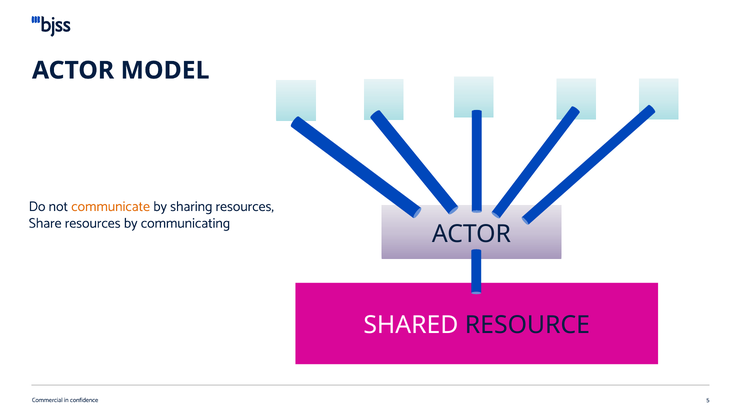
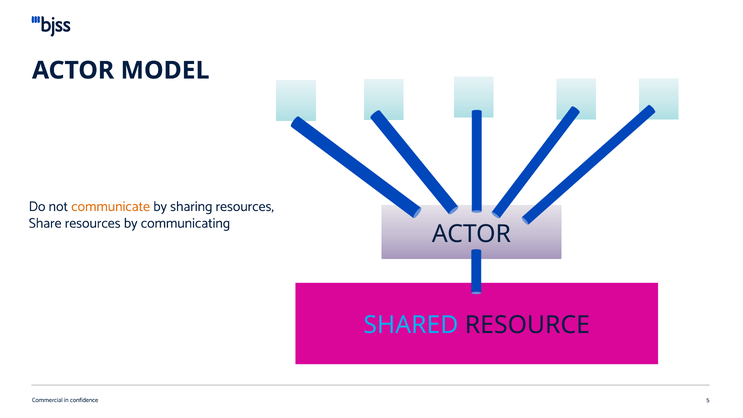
SHARED colour: white -> light blue
